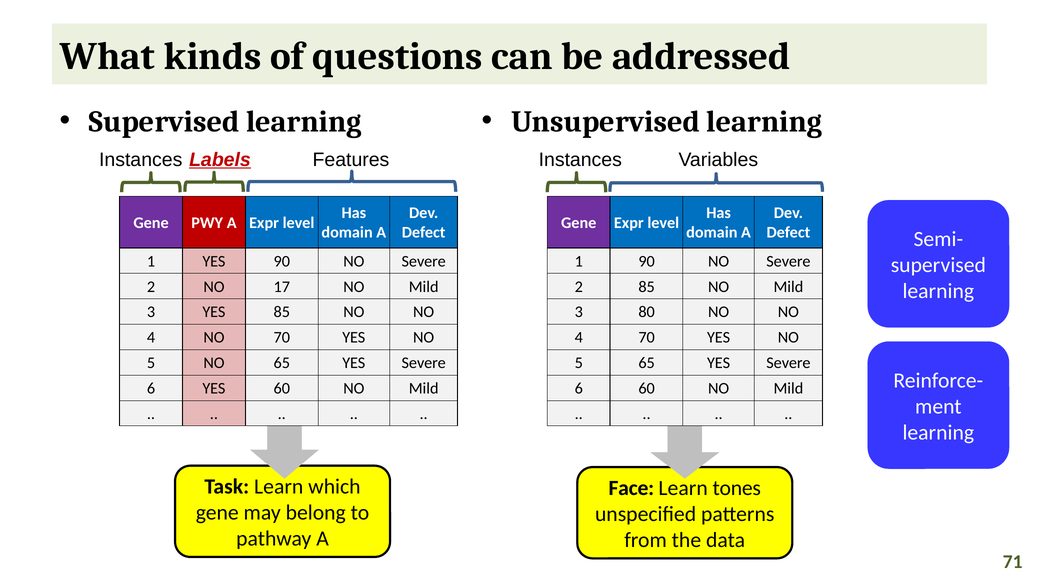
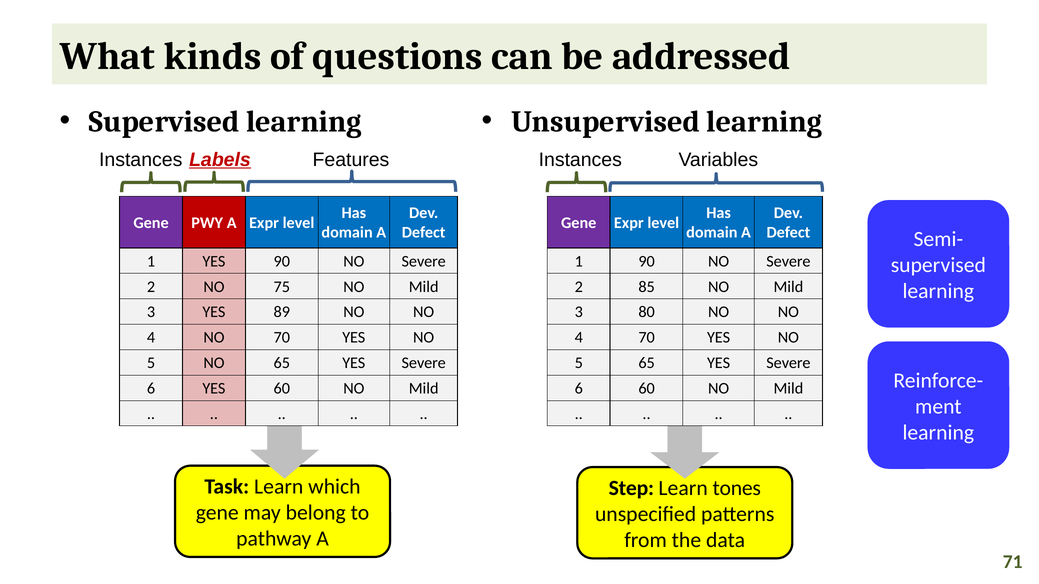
17: 17 -> 75
YES 85: 85 -> 89
Face: Face -> Step
